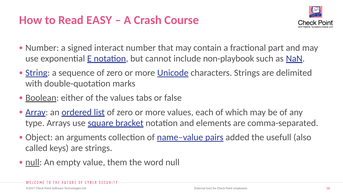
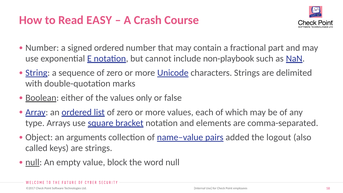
signed interact: interact -> ordered
tabs: tabs -> only
usefull: usefull -> logout
them: them -> block
